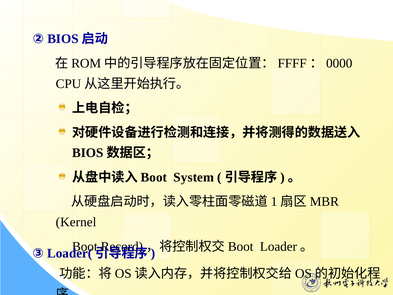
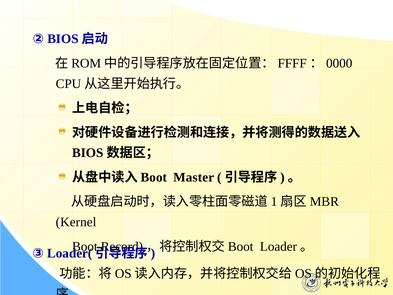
System: System -> Master
